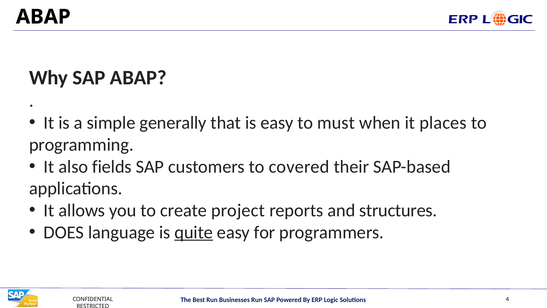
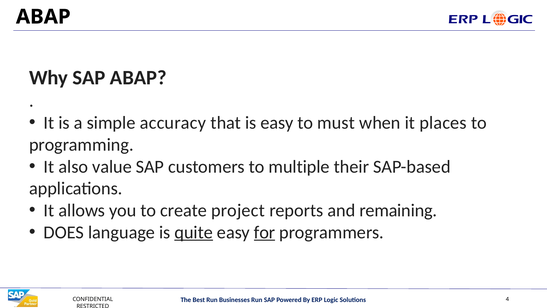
generally: generally -> accuracy
fields: fields -> value
covered: covered -> multiple
structures: structures -> remaining
for underline: none -> present
